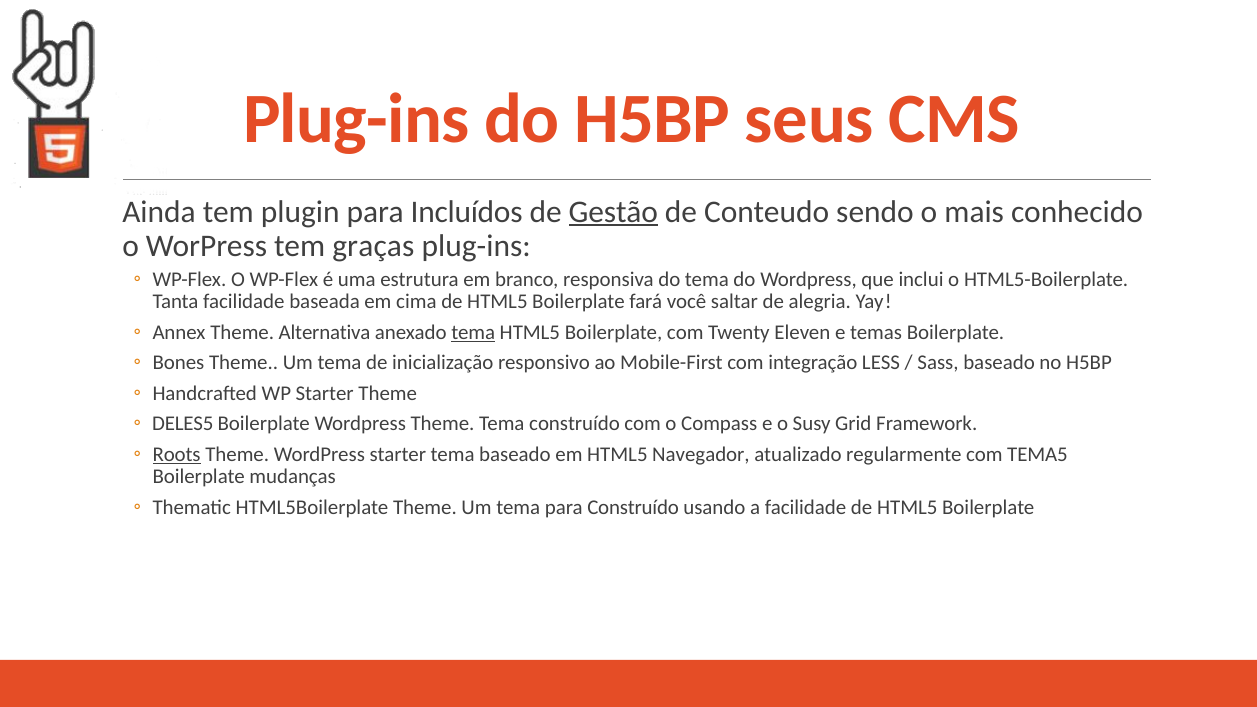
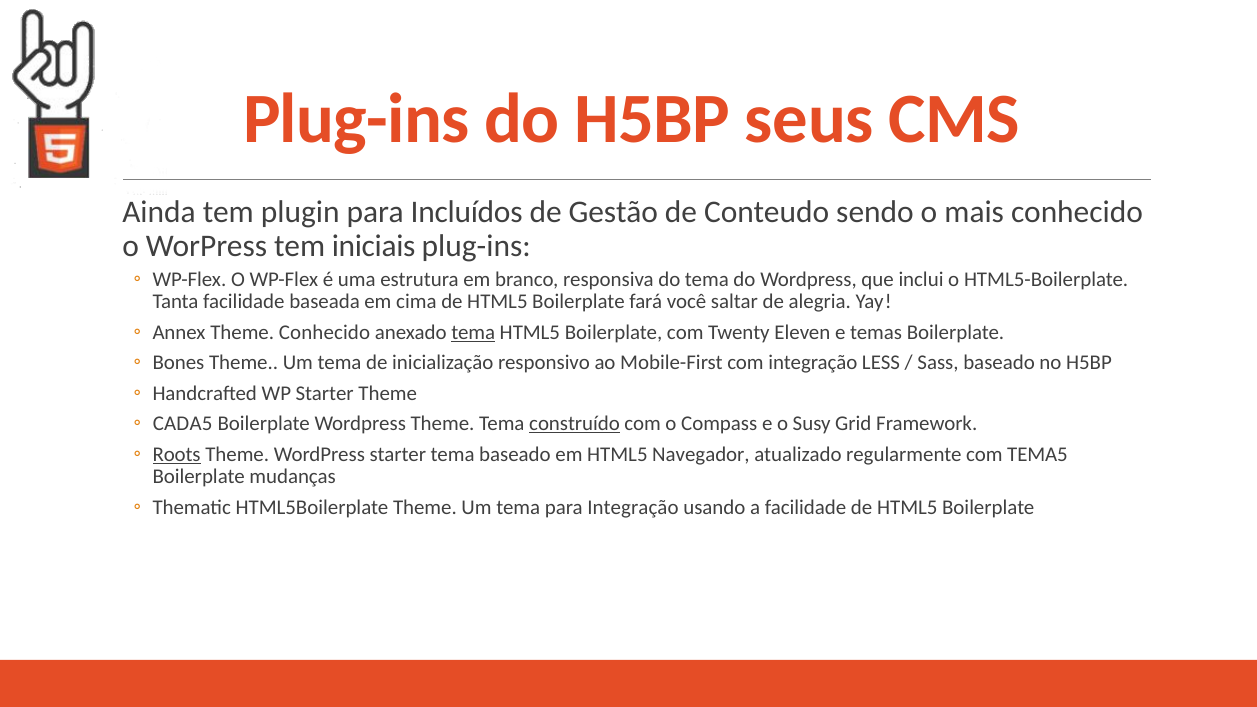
Gestão underline: present -> none
graças: graças -> iniciais
Theme Alternativa: Alternativa -> Conhecido
DELES5: DELES5 -> CADA5
construído at (575, 424) underline: none -> present
para Construído: Construído -> Integração
